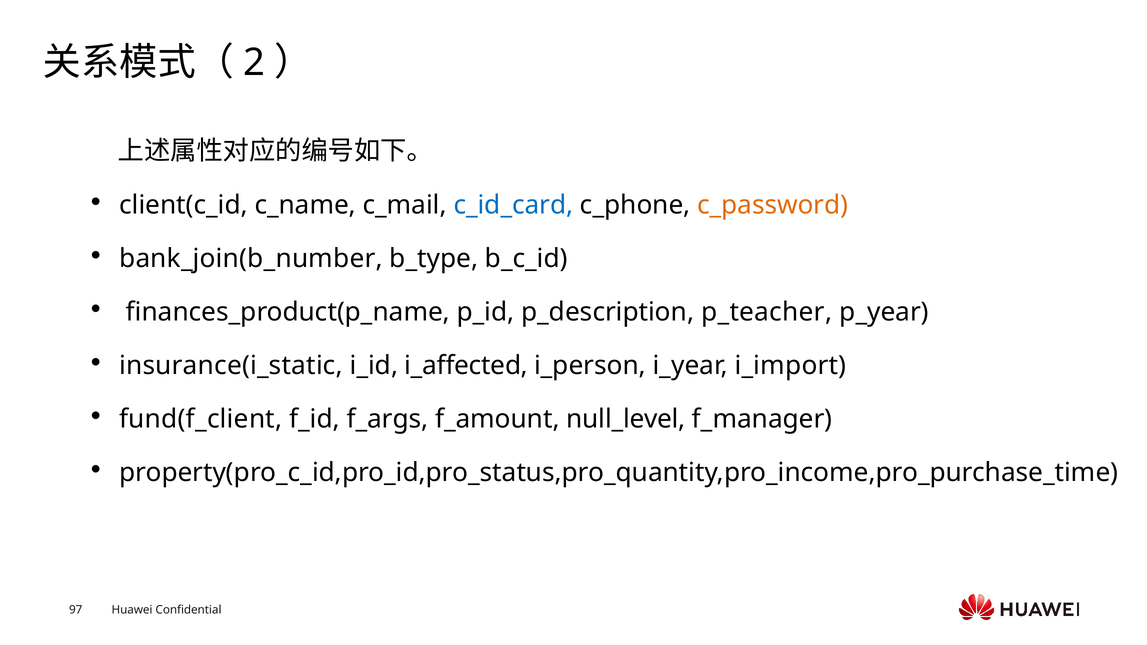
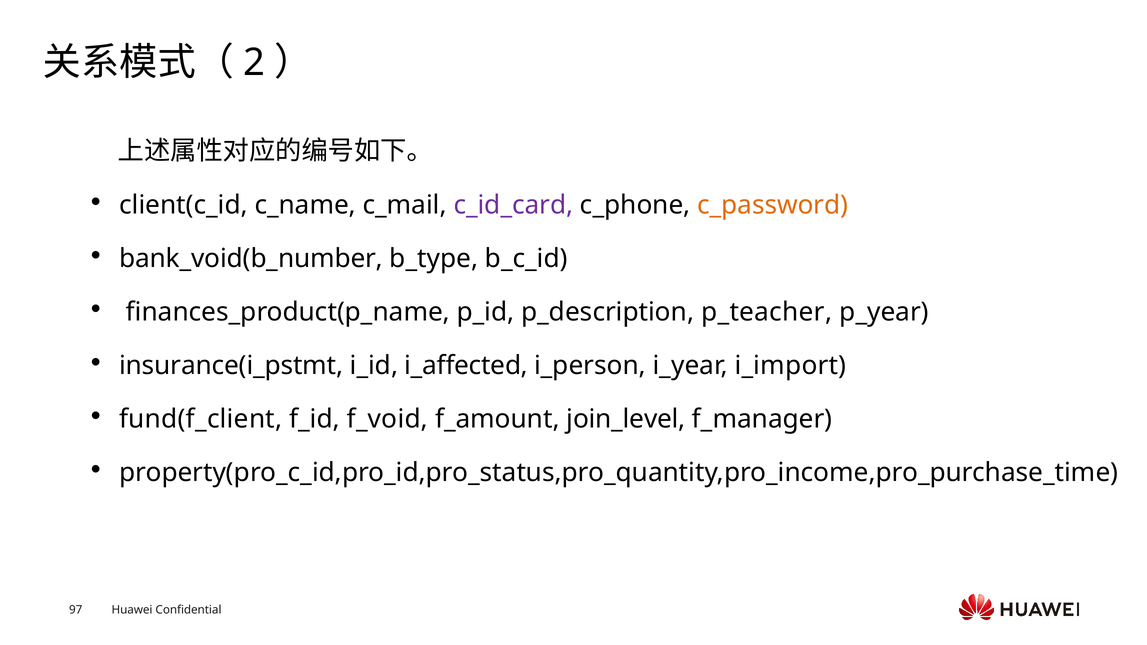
c_id_card colour: blue -> purple
bank_join(b_number: bank_join(b_number -> bank_void(b_number
insurance(i_static: insurance(i_static -> insurance(i_pstmt
f_args: f_args -> f_void
null_level: null_level -> join_level
